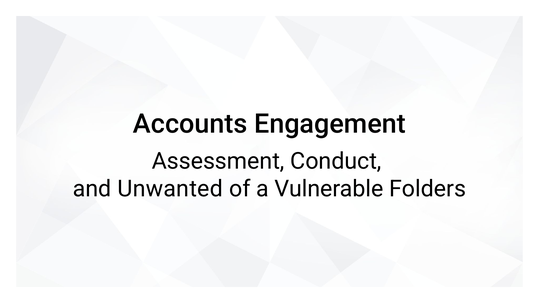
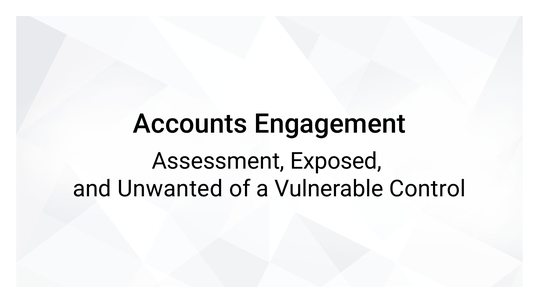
Conduct: Conduct -> Exposed
Folders: Folders -> Control
